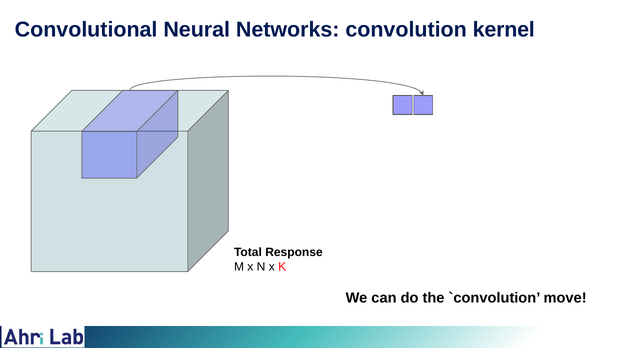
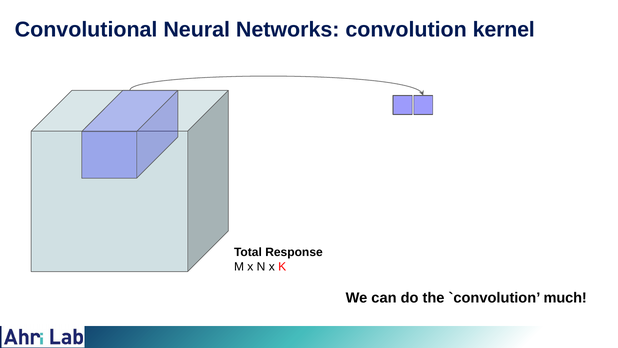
move: move -> much
